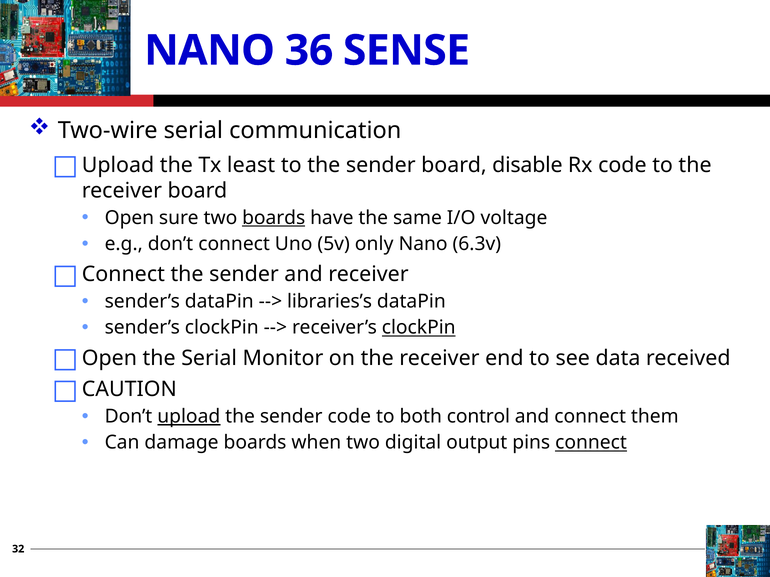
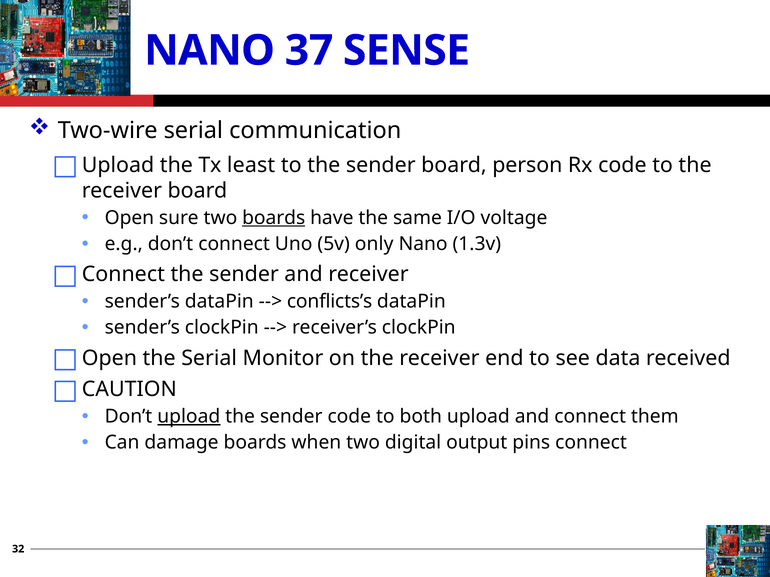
36: 36 -> 37
disable: disable -> person
6.3v: 6.3v -> 1.3v
libraries’s: libraries’s -> conflicts’s
clockPin at (419, 328) underline: present -> none
both control: control -> upload
connect at (591, 443) underline: present -> none
